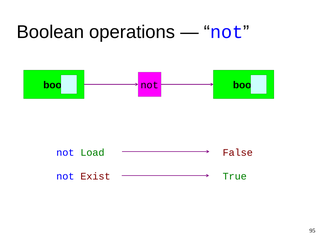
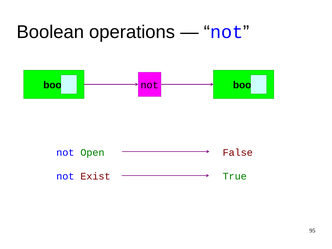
Load: Load -> Open
